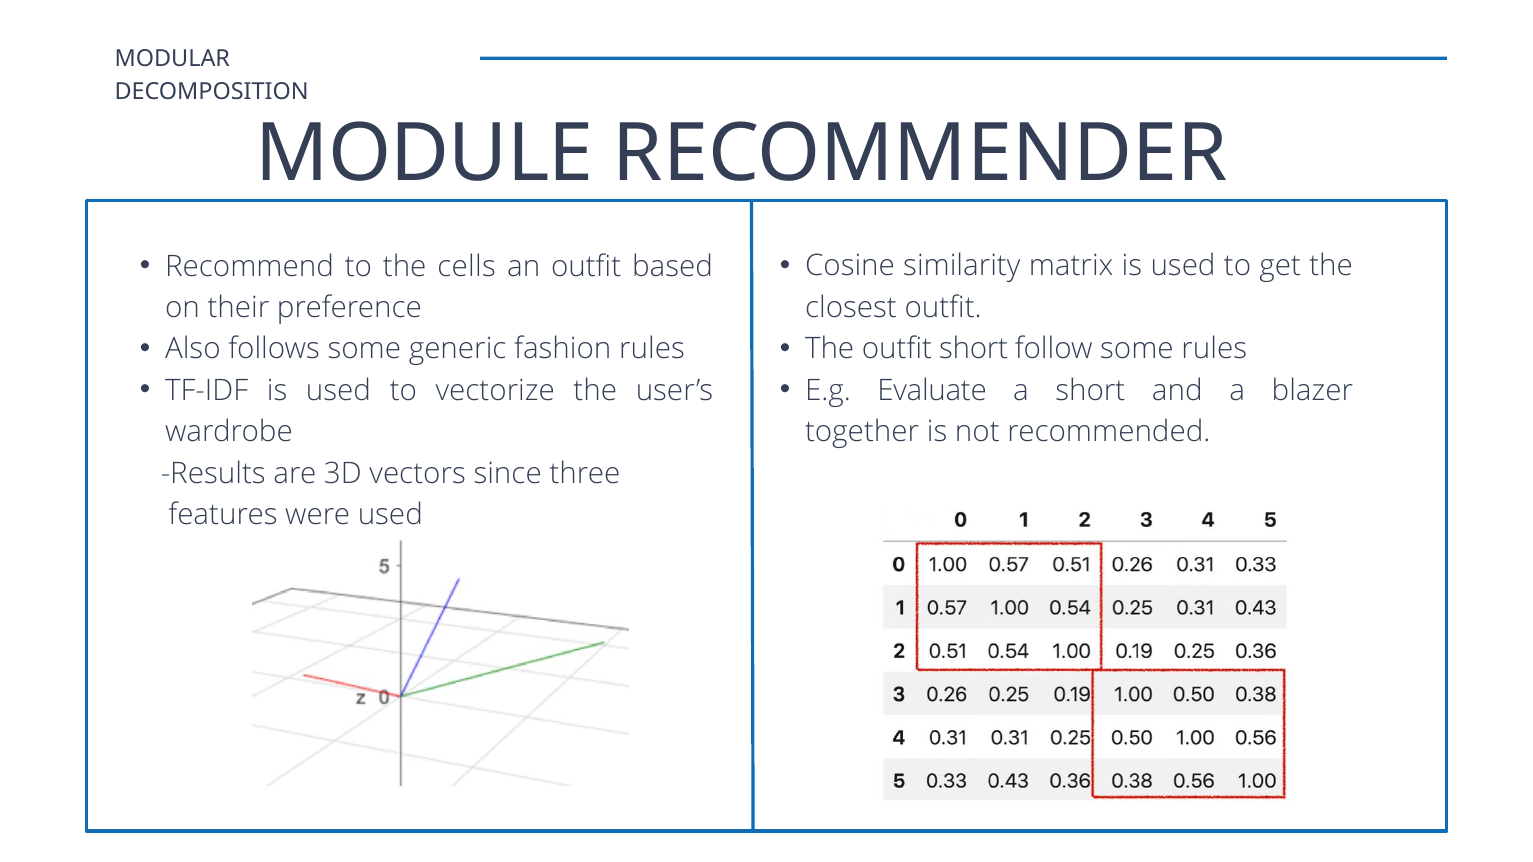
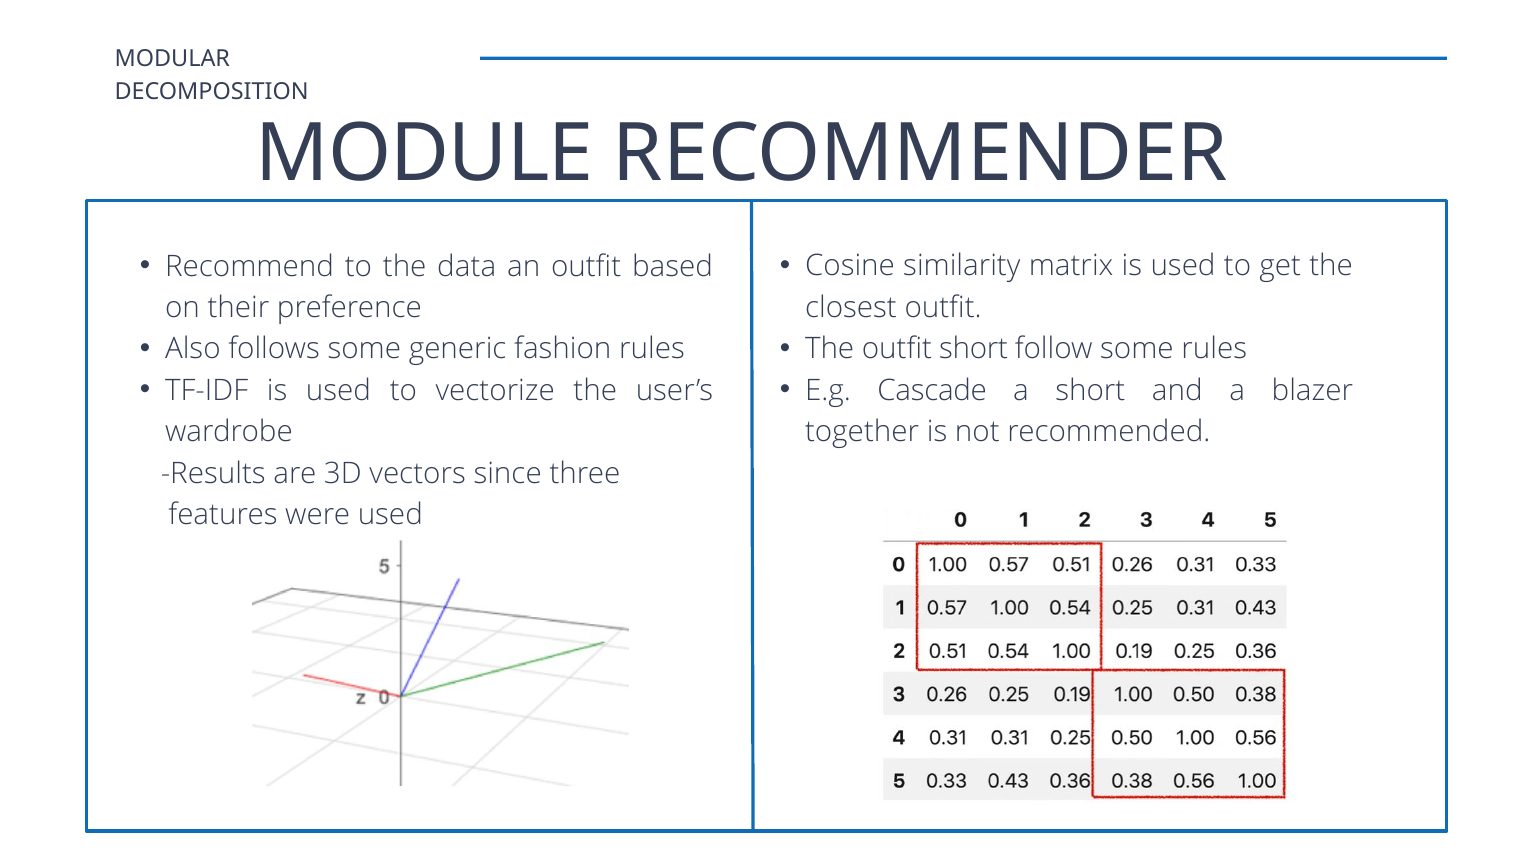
cells: cells -> data
Evaluate: Evaluate -> Cascade
